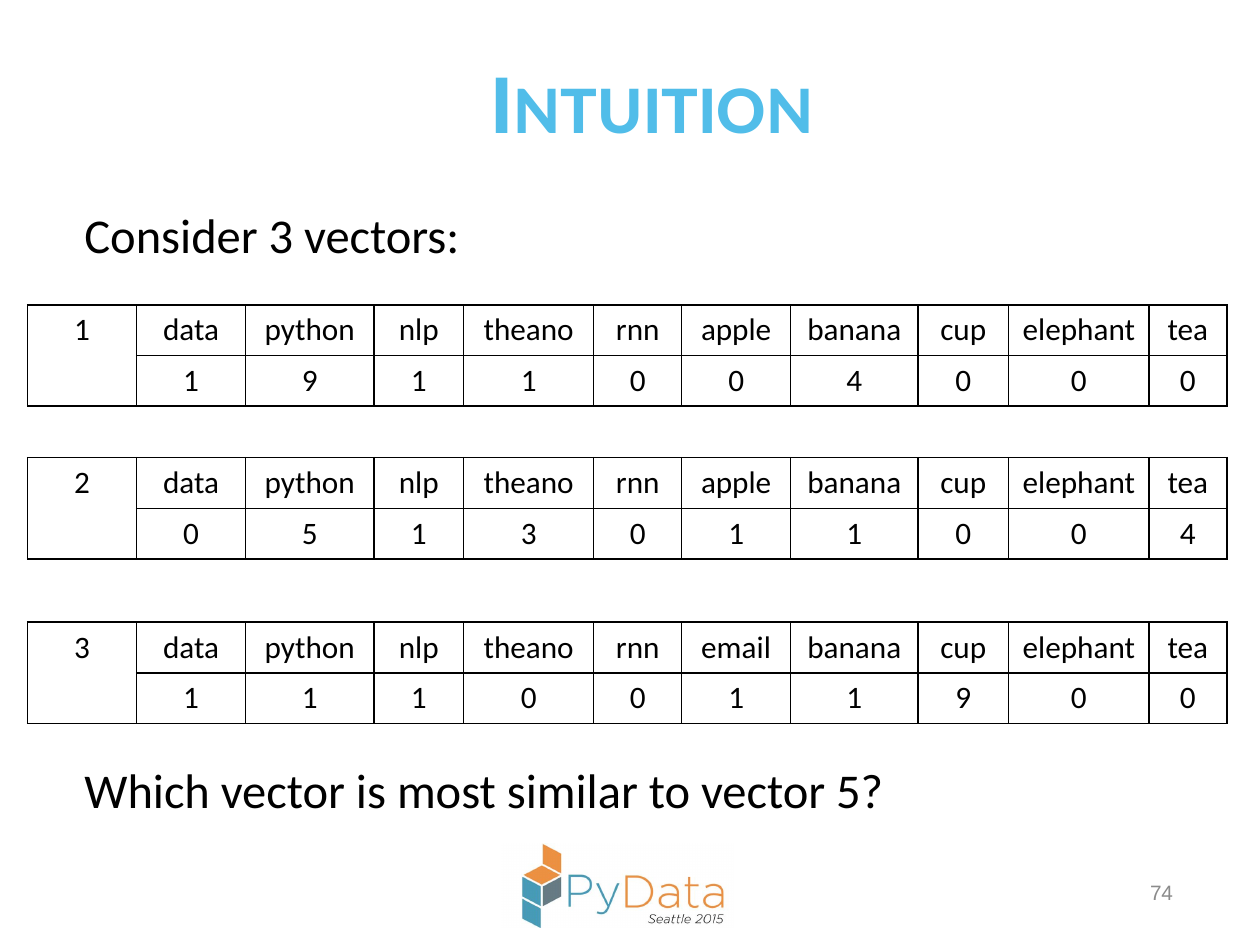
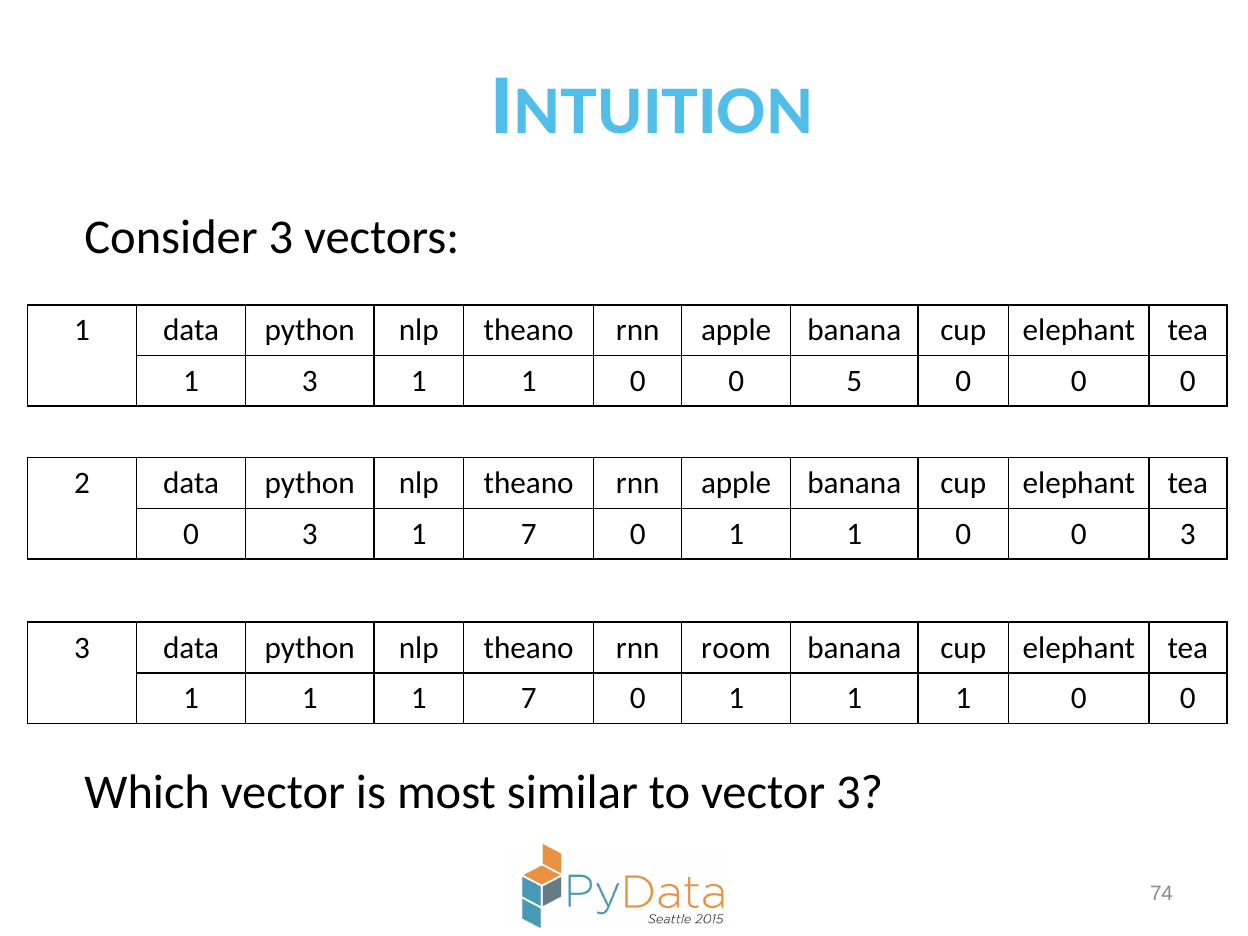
9 at (310, 381): 9 -> 3
4 at (854, 381): 4 -> 5
5 at (310, 534): 5 -> 3
3 at (529, 534): 3 -> 7
4 at (1188, 534): 4 -> 3
email: email -> room
1 1 1 0: 0 -> 7
0 1 1 9: 9 -> 1
vector 5: 5 -> 3
